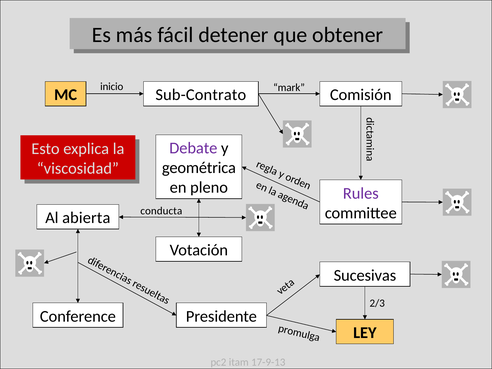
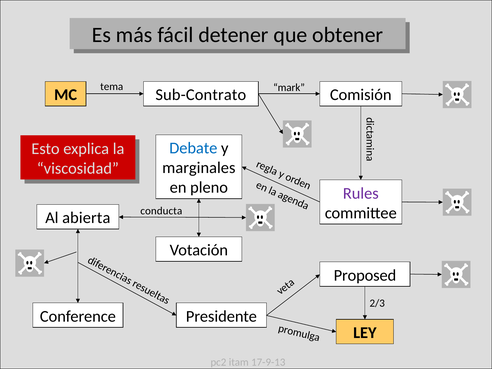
inicio: inicio -> tema
Debate colour: purple -> blue
geométrica: geométrica -> marginales
Sucesivas: Sucesivas -> Proposed
